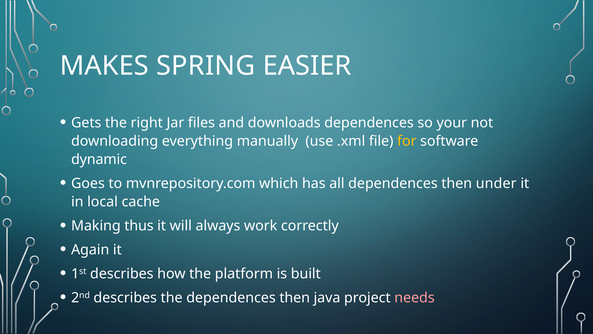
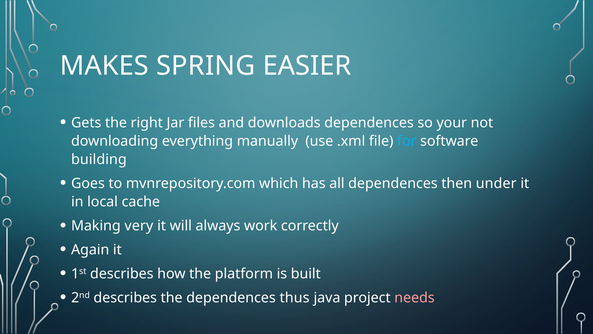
for colour: yellow -> light blue
dynamic: dynamic -> building
thus: thus -> very
the dependences then: then -> thus
